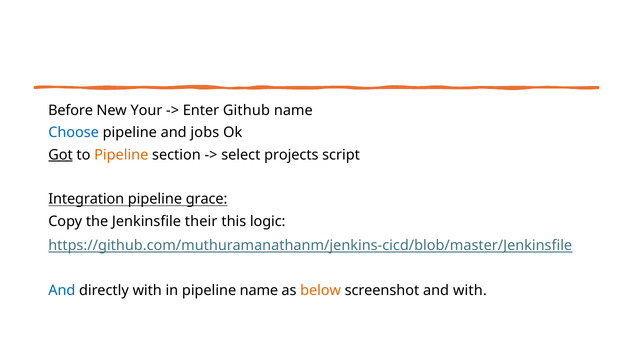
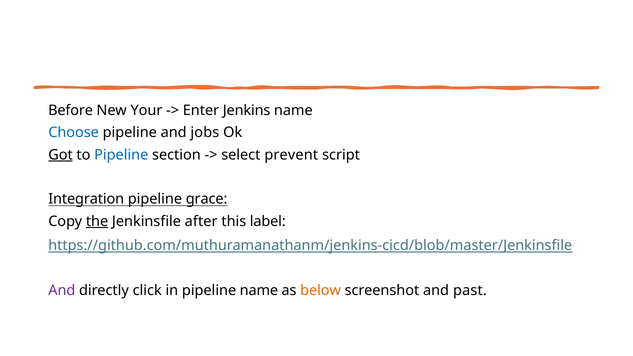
Github: Github -> Jenkins
Pipeline at (121, 155) colour: orange -> blue
projects: projects -> prevent
the underline: none -> present
their: their -> after
logic: logic -> label
And at (62, 290) colour: blue -> purple
directly with: with -> click
and with: with -> past
